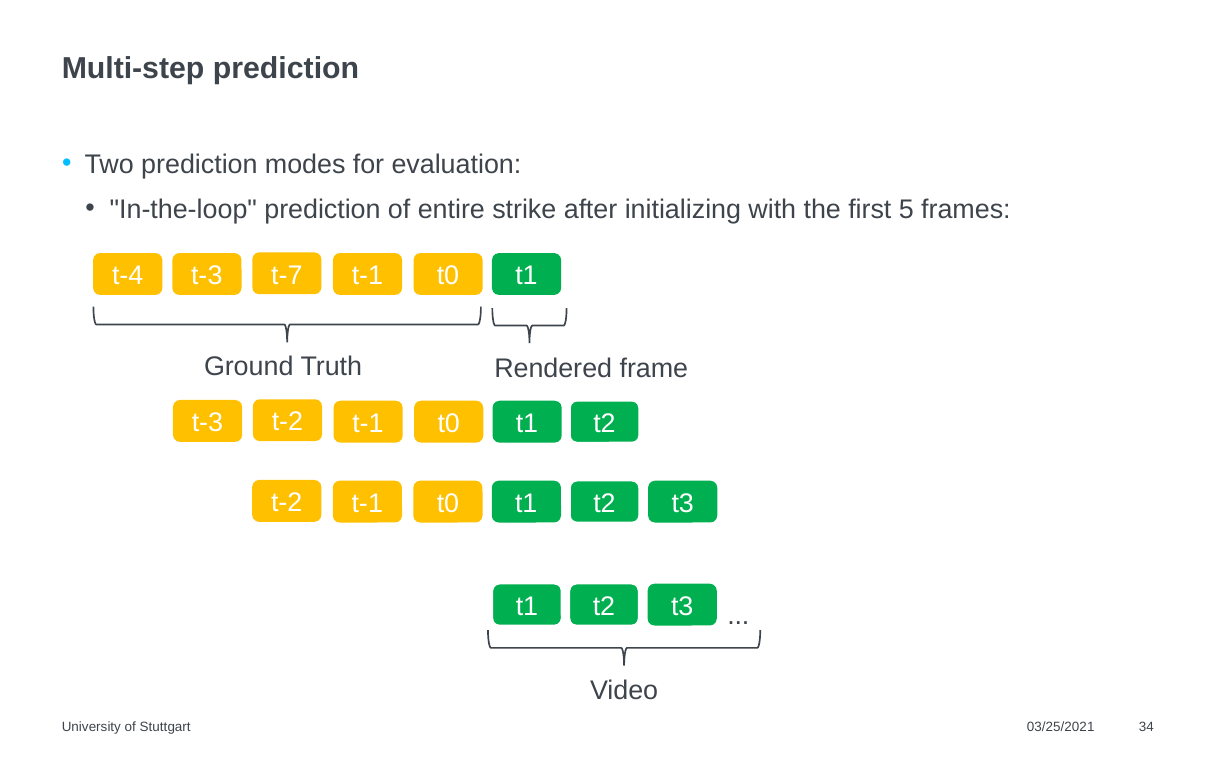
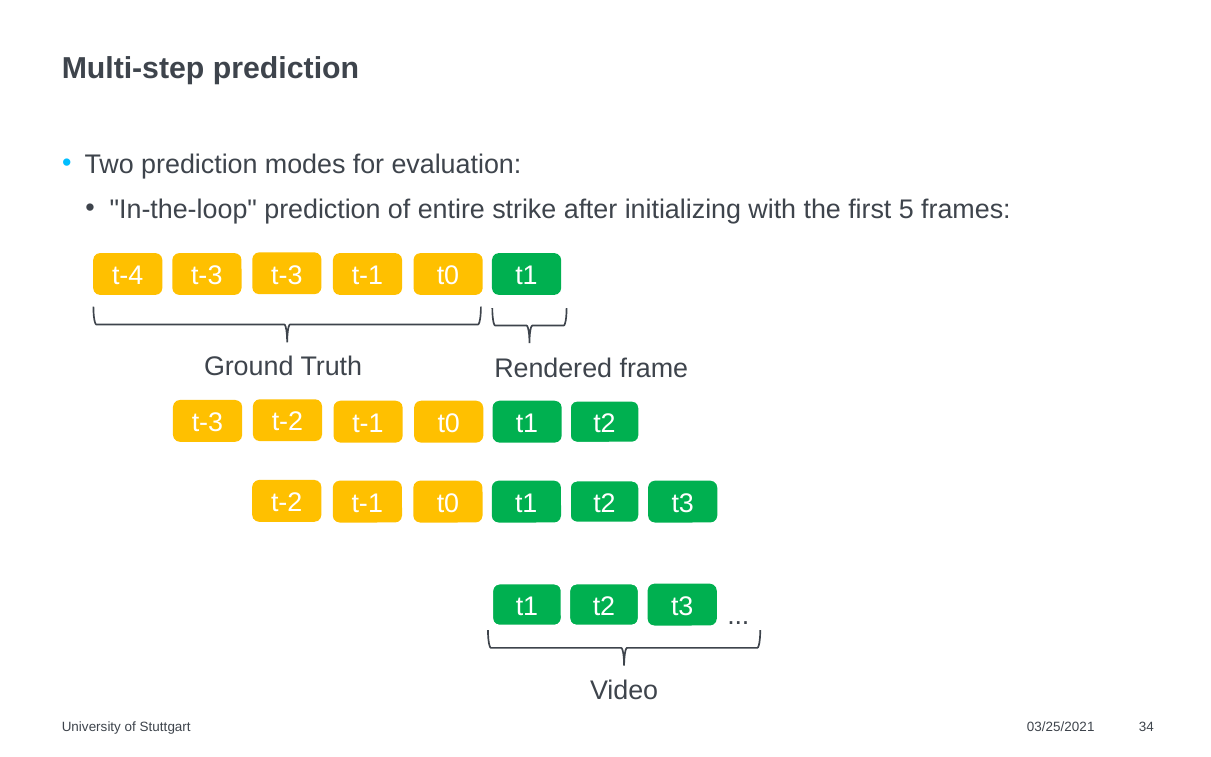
t-3 t-7: t-7 -> t-3
